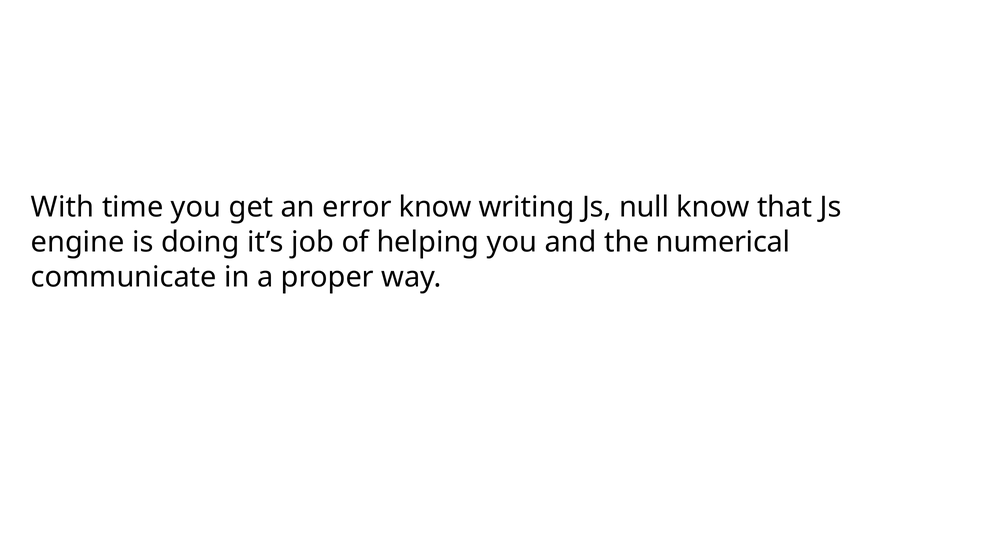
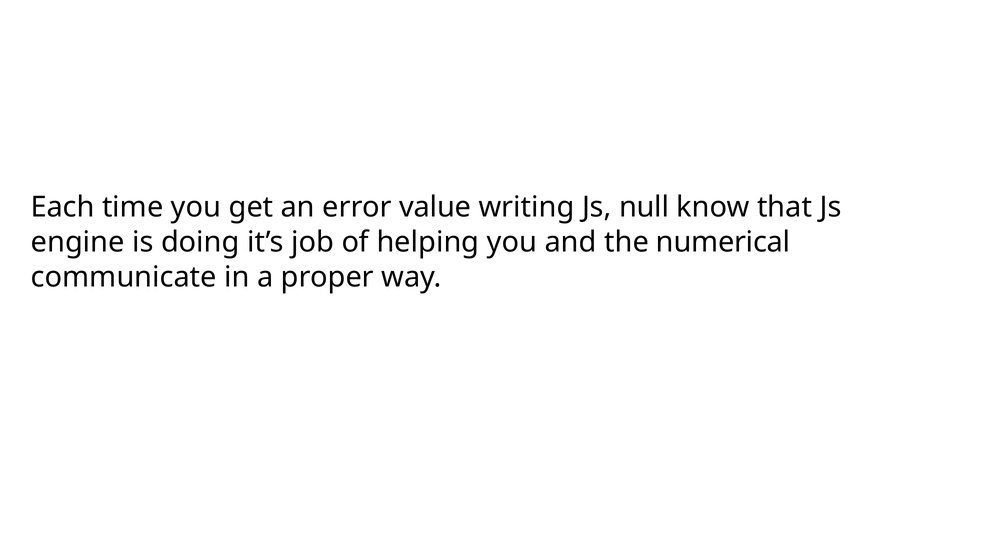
With: With -> Each
error know: know -> value
